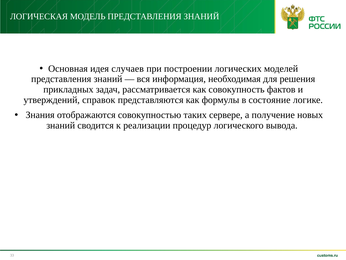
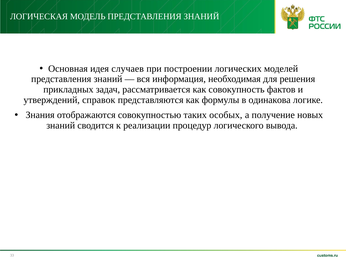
состояние: состояние -> одинакова
сервере: сервере -> особых
